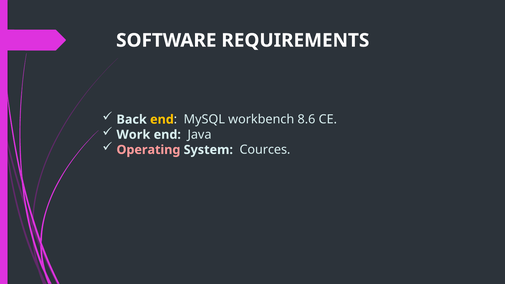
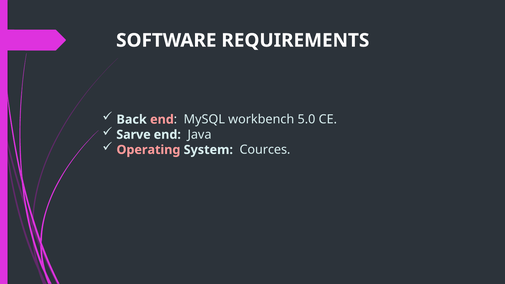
end at (162, 120) colour: yellow -> pink
8.6: 8.6 -> 5.0
Work: Work -> Sarve
